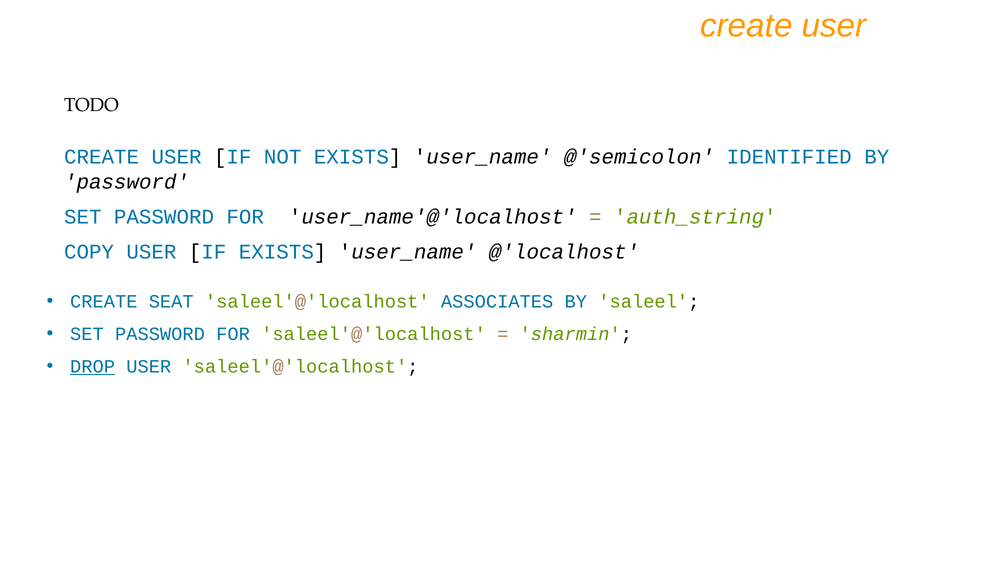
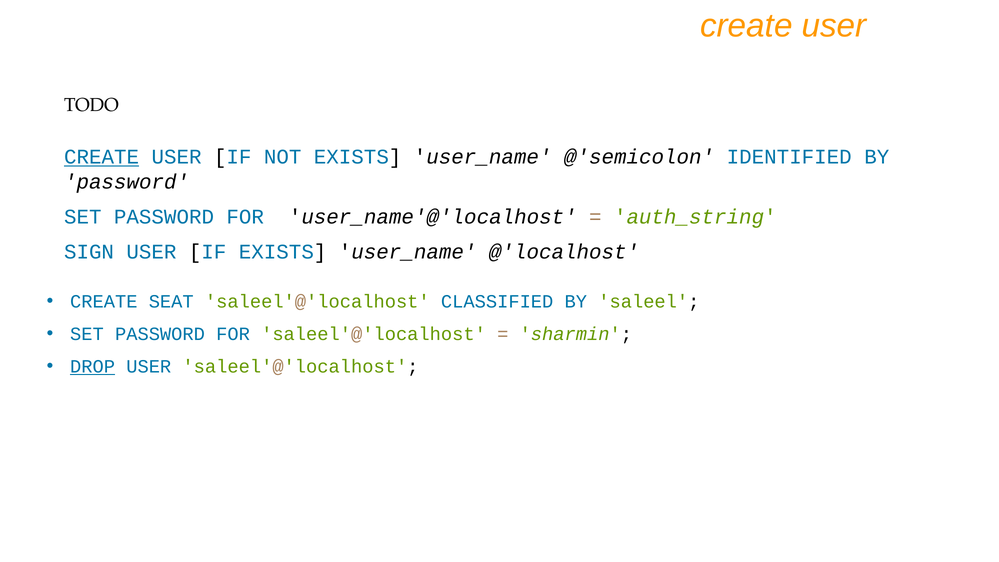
CREATE at (102, 157) underline: none -> present
COPY: COPY -> SIGN
ASSOCIATES: ASSOCIATES -> CLASSIFIED
